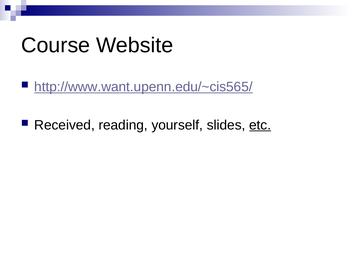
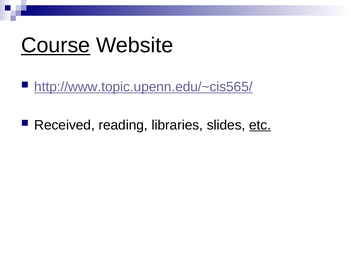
Course underline: none -> present
http://www.want.upenn.edu/~cis565/: http://www.want.upenn.edu/~cis565/ -> http://www.topic.upenn.edu/~cis565/
yourself: yourself -> libraries
